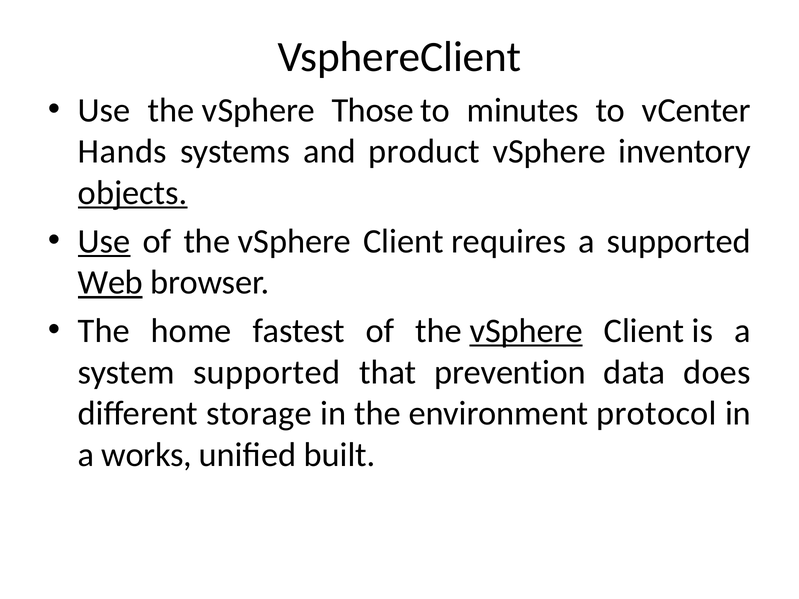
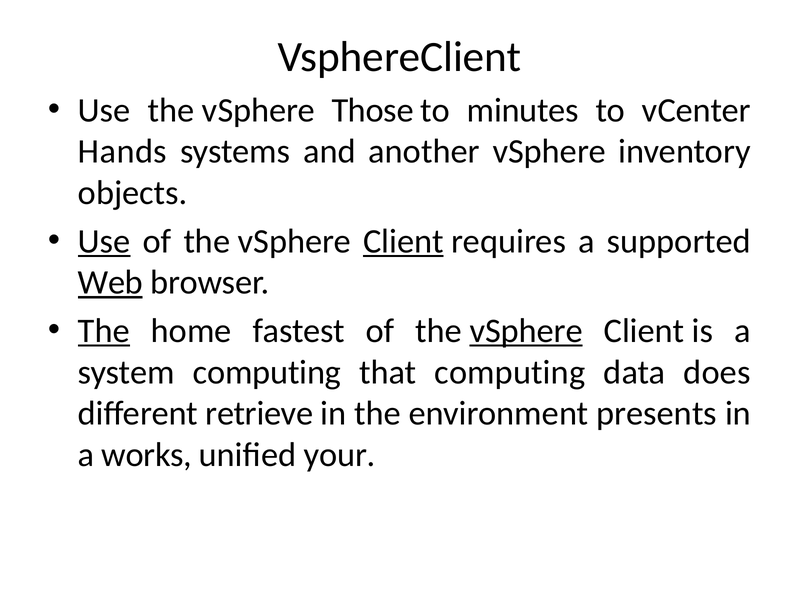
product: product -> another
objects underline: present -> none
Client at (403, 241) underline: none -> present
The at (104, 331) underline: none -> present
system supported: supported -> computing
that prevention: prevention -> computing
storage: storage -> retrieve
protocol: protocol -> presents
built: built -> your
